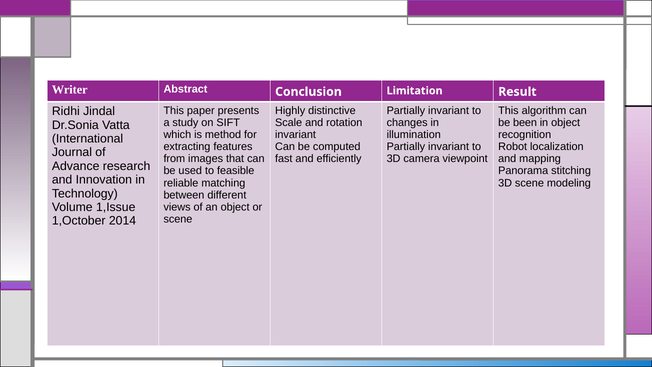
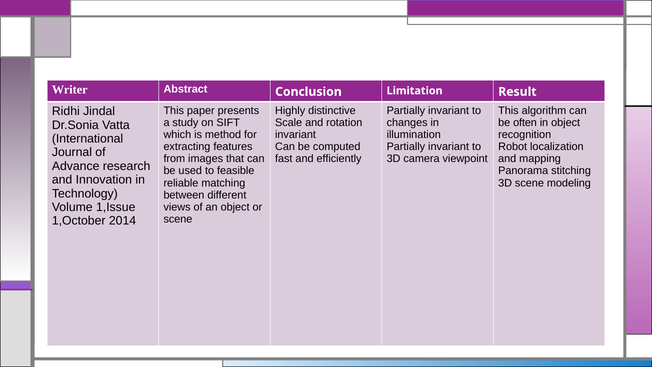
been: been -> often
